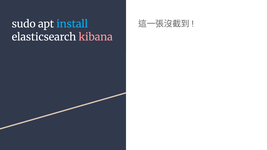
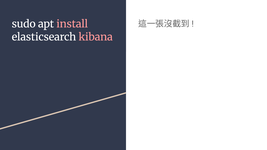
install colour: light blue -> pink
